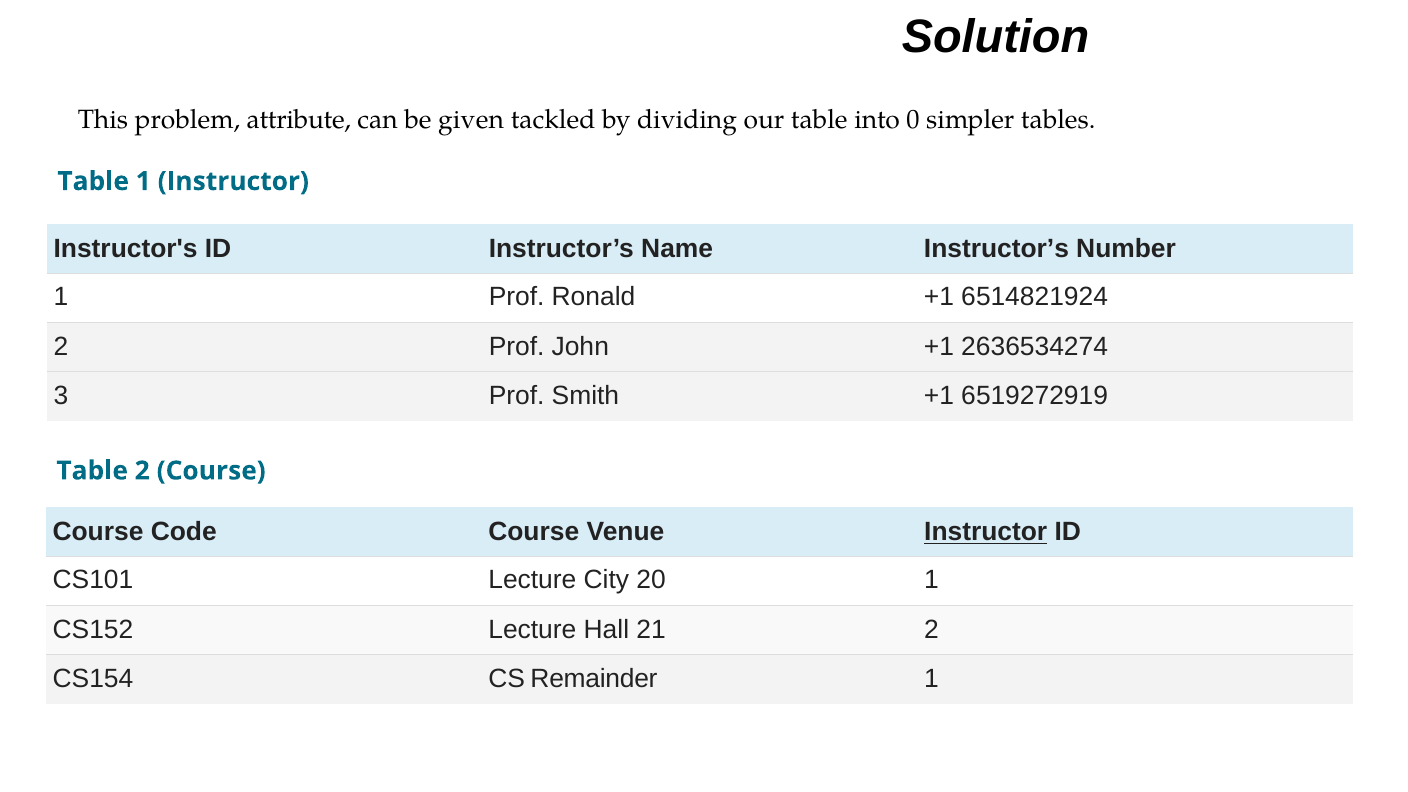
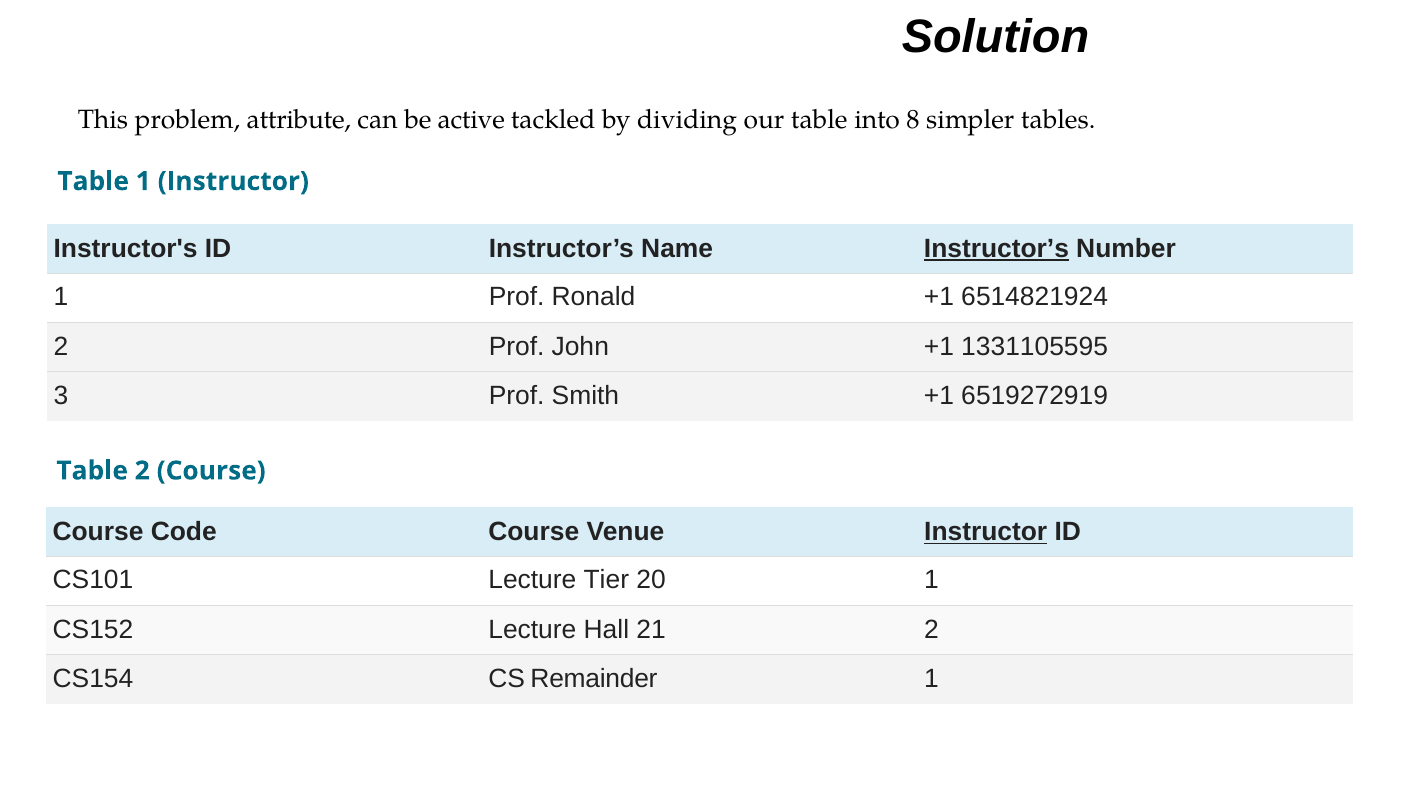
given: given -> active
0: 0 -> 8
Instructor’s at (996, 249) underline: none -> present
2636534274: 2636534274 -> 1331105595
City: City -> Tier
